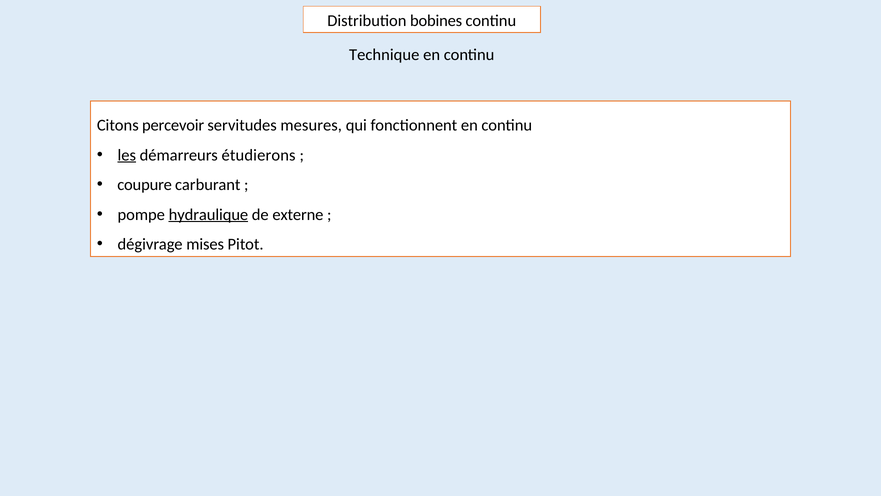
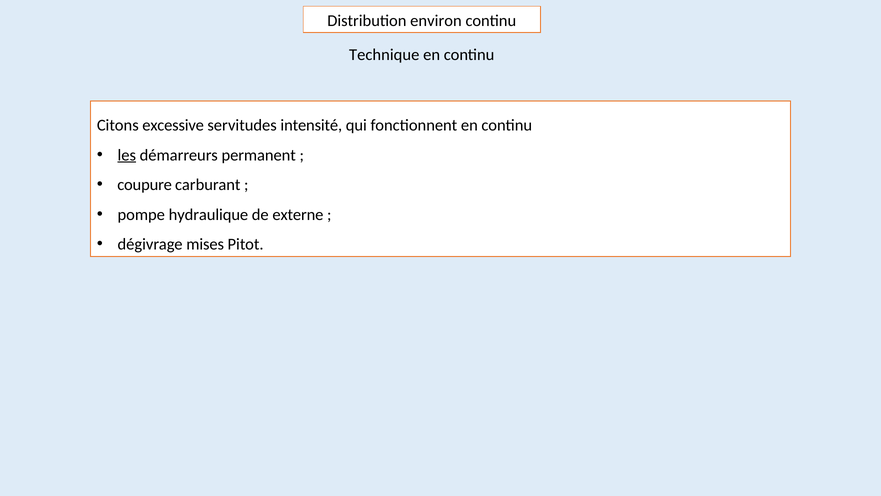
bobines: bobines -> environ
percevoir: percevoir -> excessive
mesures: mesures -> intensité
étudierons: étudierons -> permanent
hydraulique underline: present -> none
